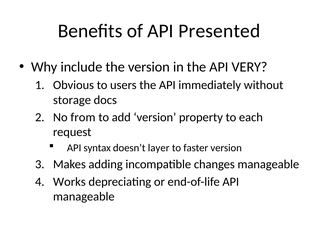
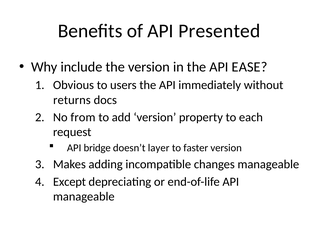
VERY: VERY -> EASE
storage: storage -> returns
syntax: syntax -> bridge
Works: Works -> Except
